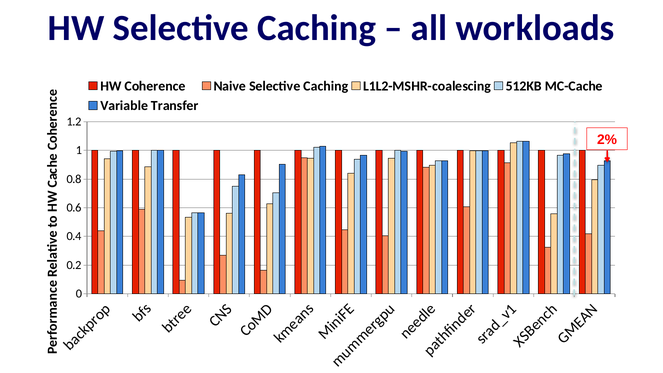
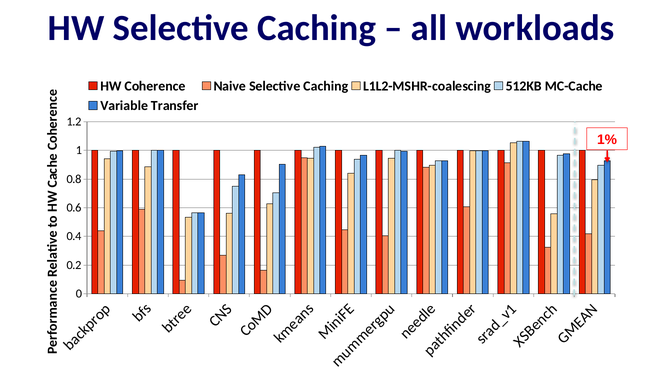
2%: 2% -> 1%
